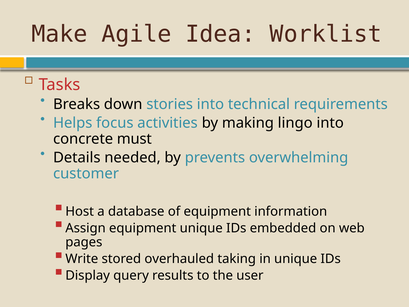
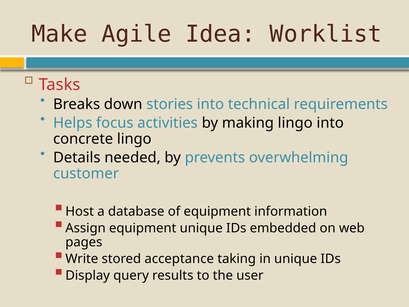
concrete must: must -> lingo
overhauled: overhauled -> acceptance
